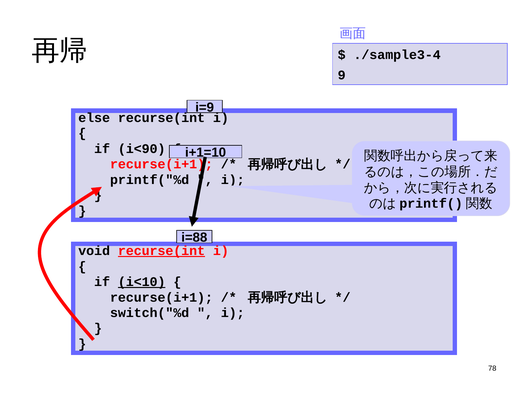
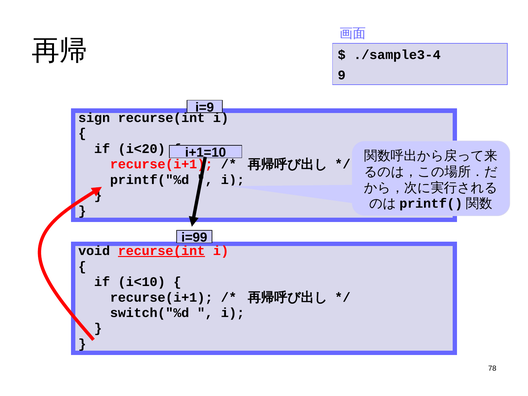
else: else -> sign
i<90: i<90 -> i<20
i=88: i=88 -> i=99
i<10 underline: present -> none
